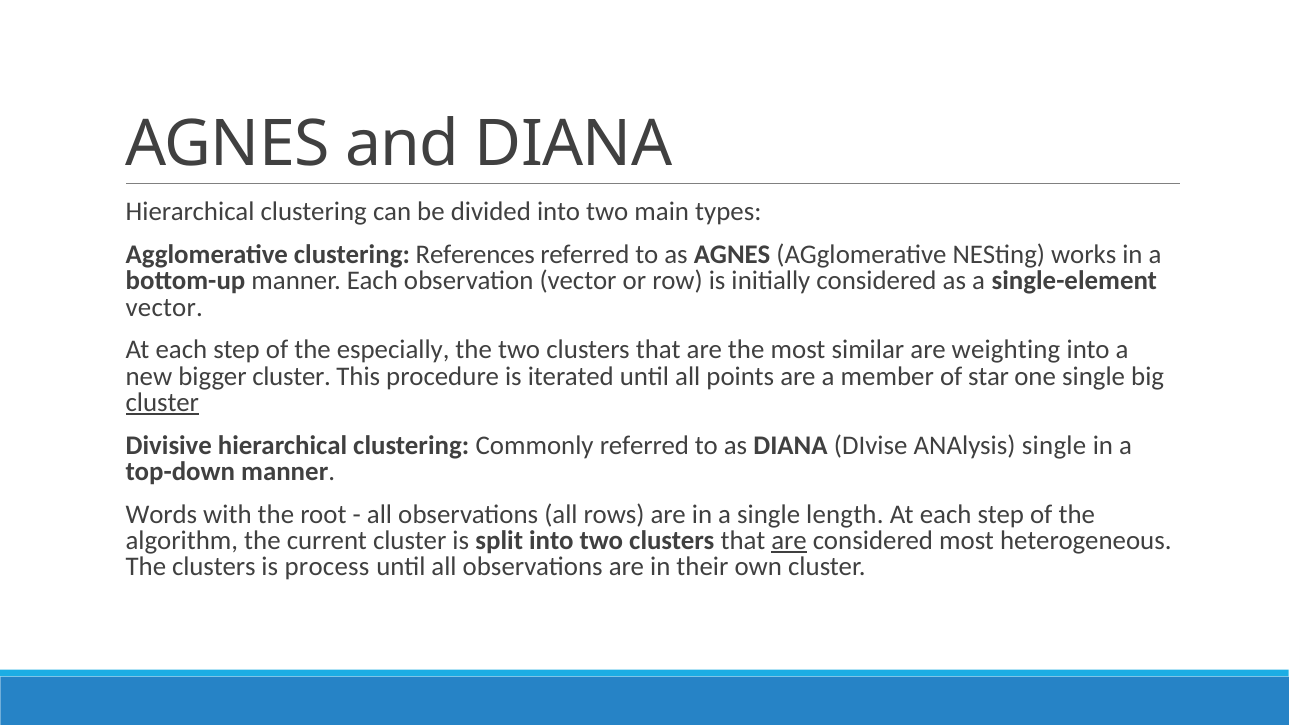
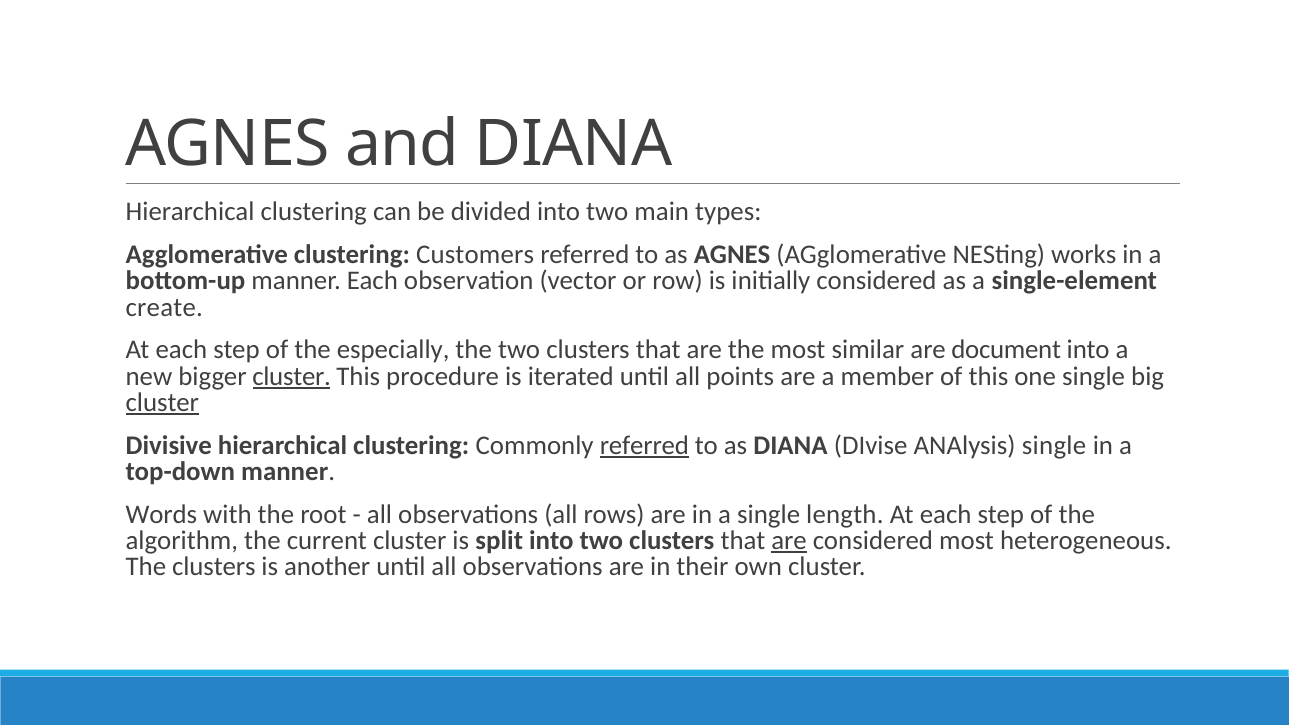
References: References -> Customers
vector at (164, 307): vector -> create
weighting: weighting -> document
cluster at (292, 376) underline: none -> present
of star: star -> this
referred at (644, 445) underline: none -> present
process: process -> another
